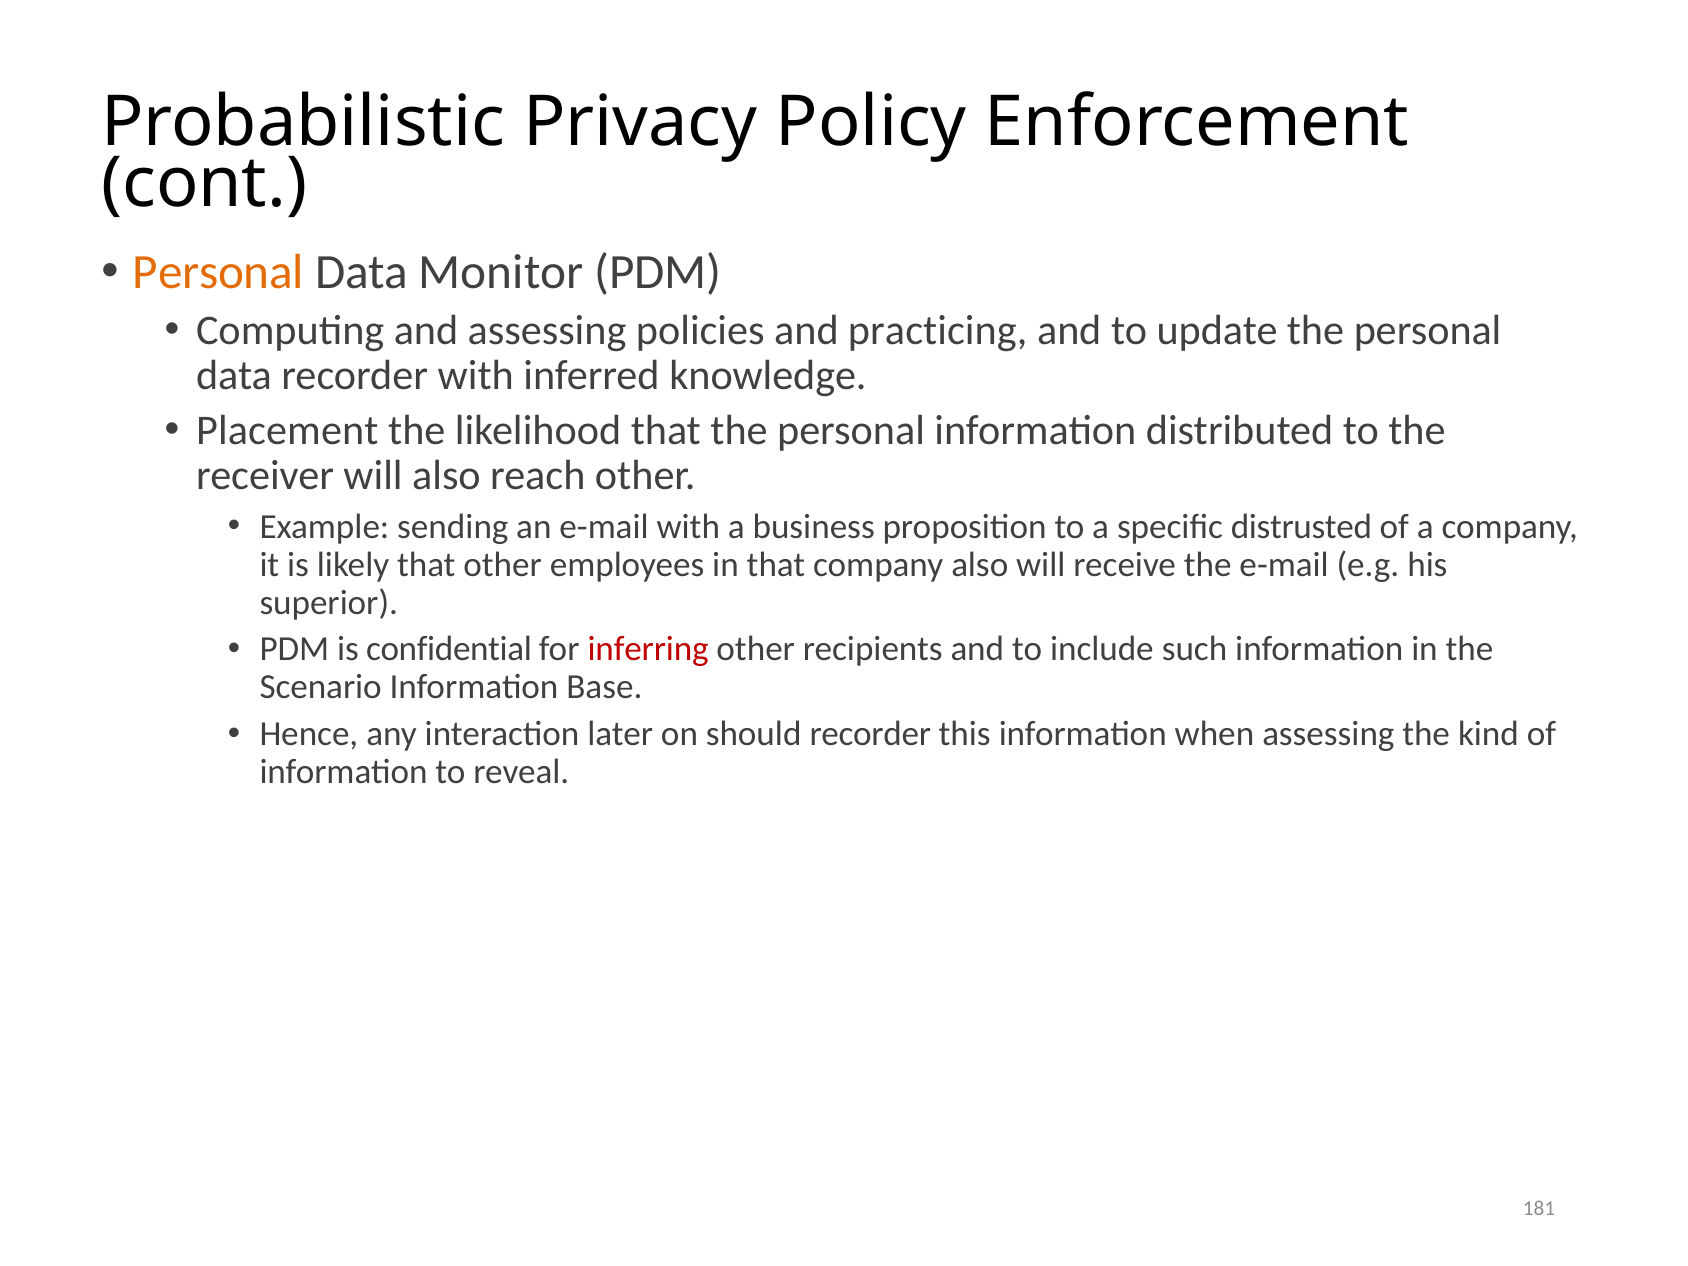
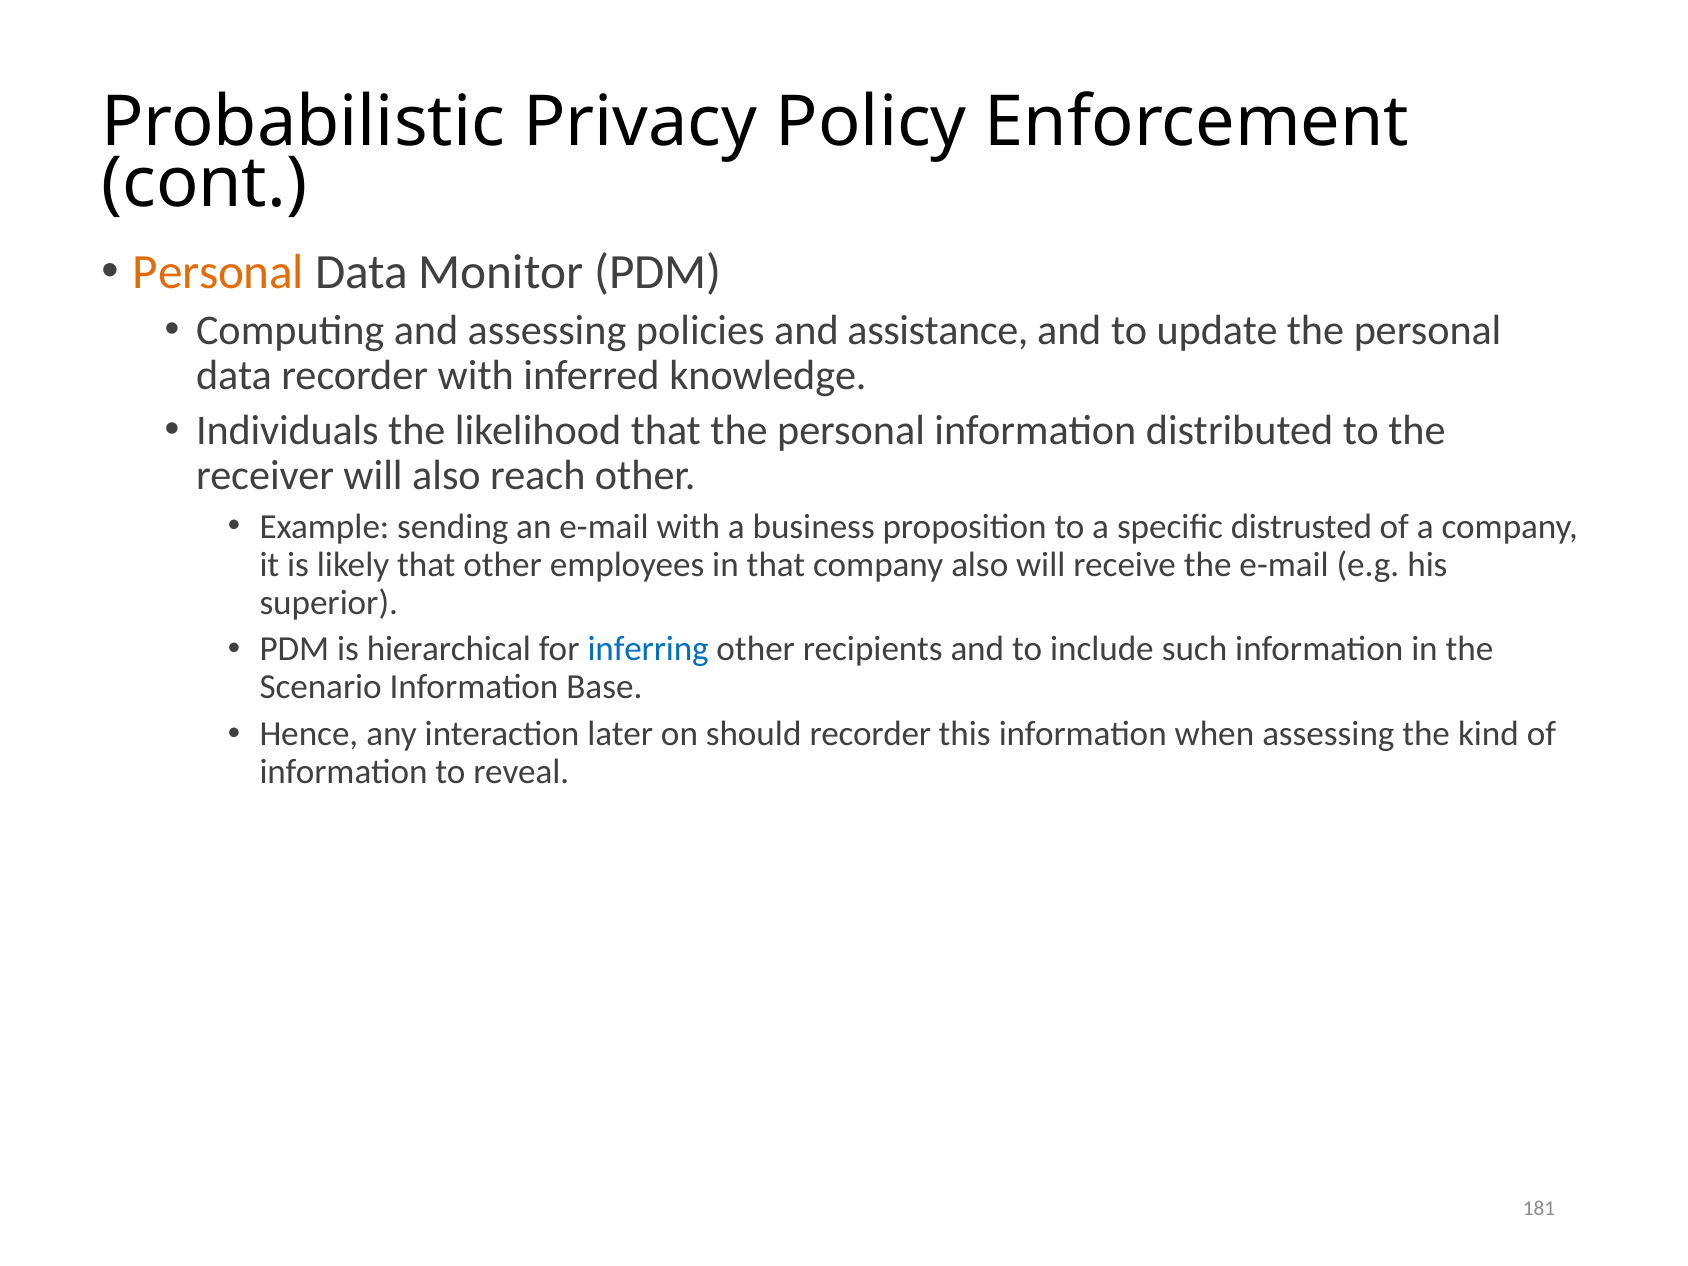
practicing: practicing -> assistance
Placement: Placement -> Individuals
confidential: confidential -> hierarchical
inferring colour: red -> blue
